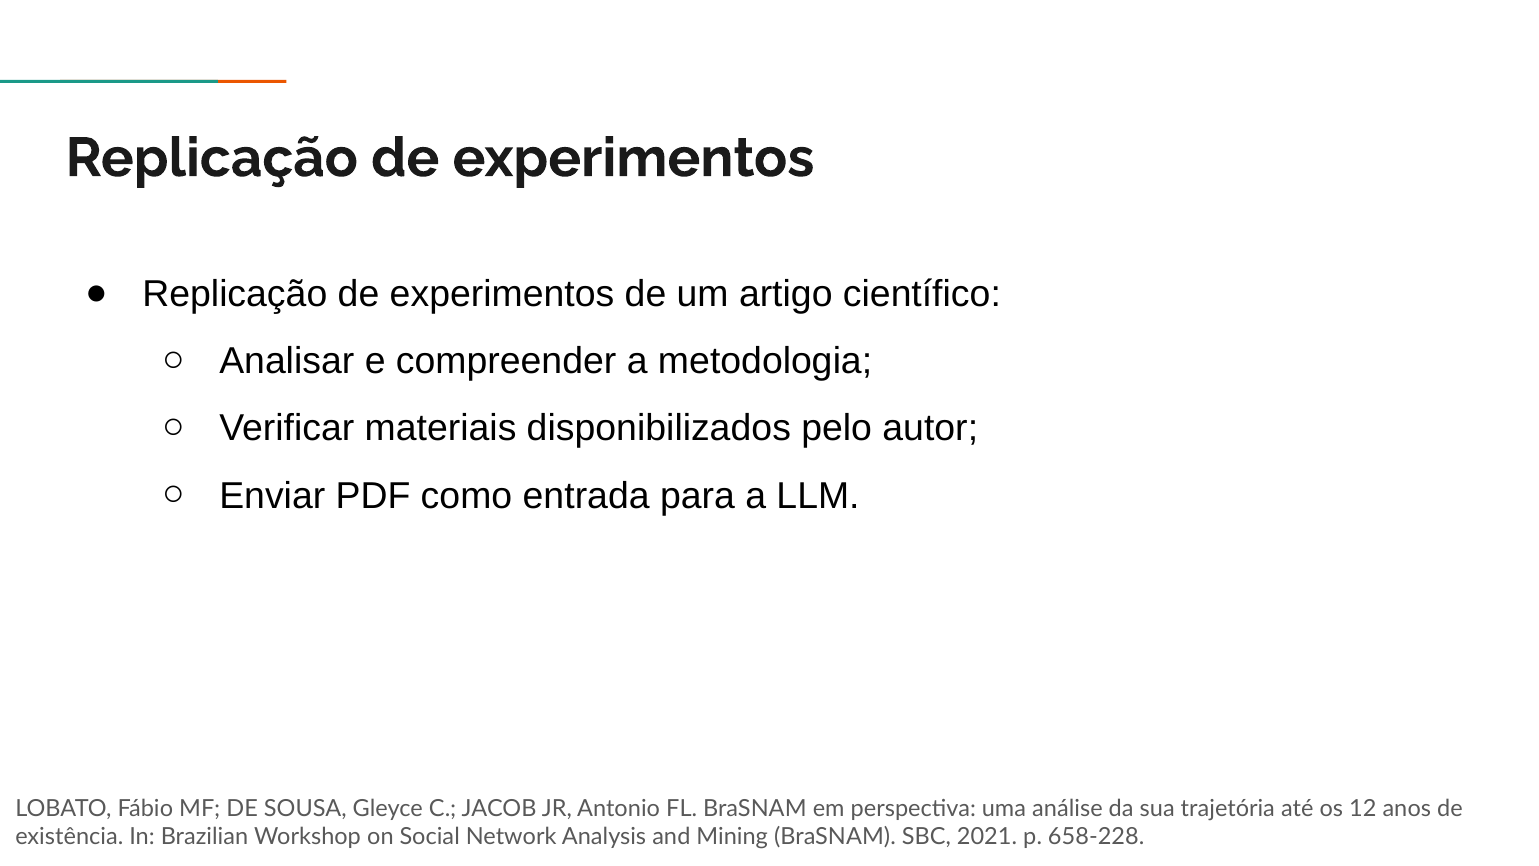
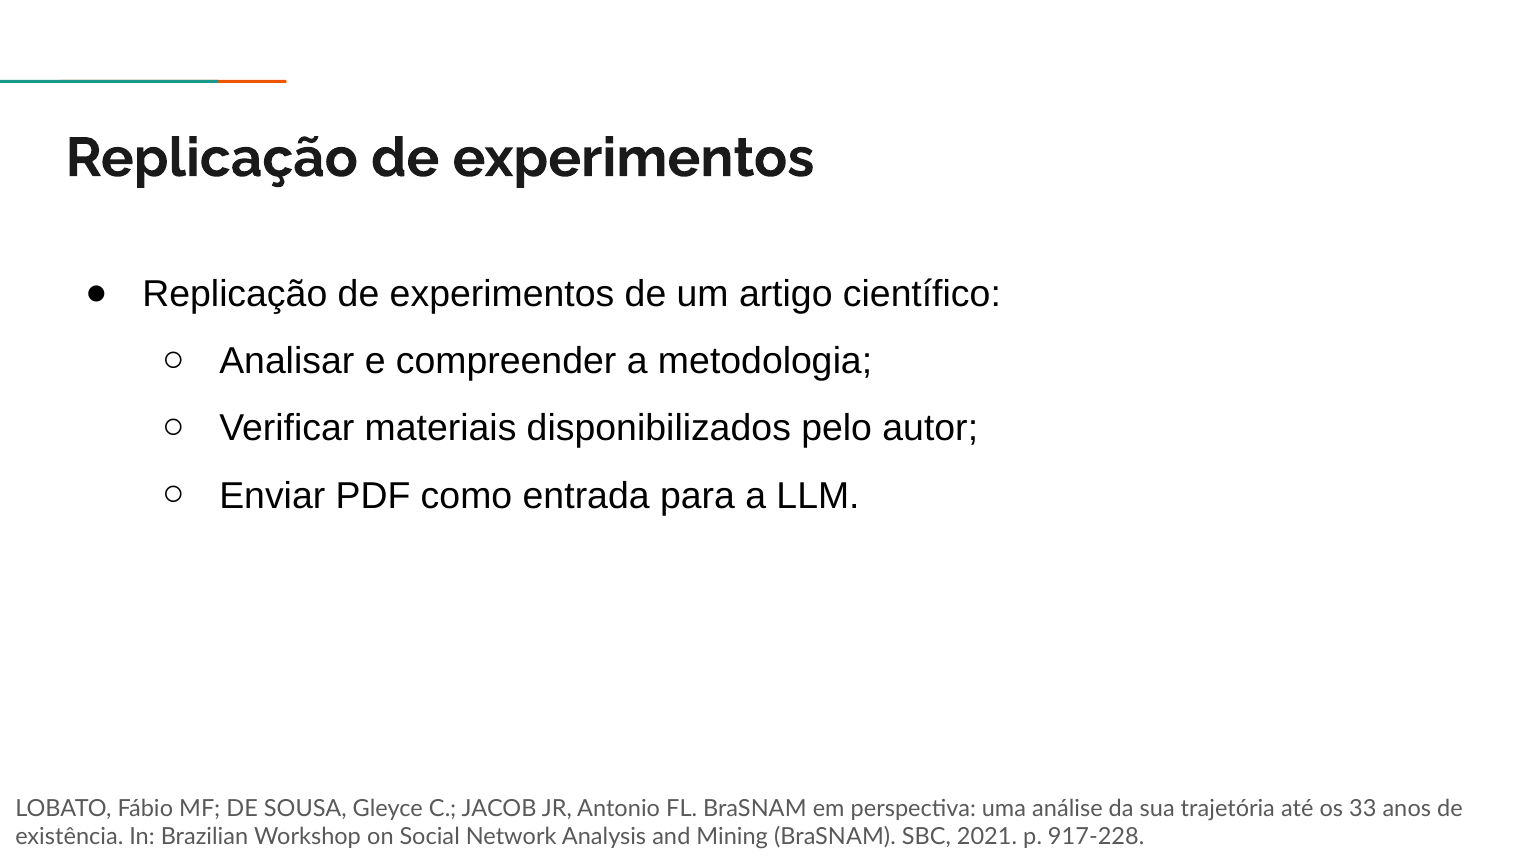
12: 12 -> 33
658-228: 658-228 -> 917-228
